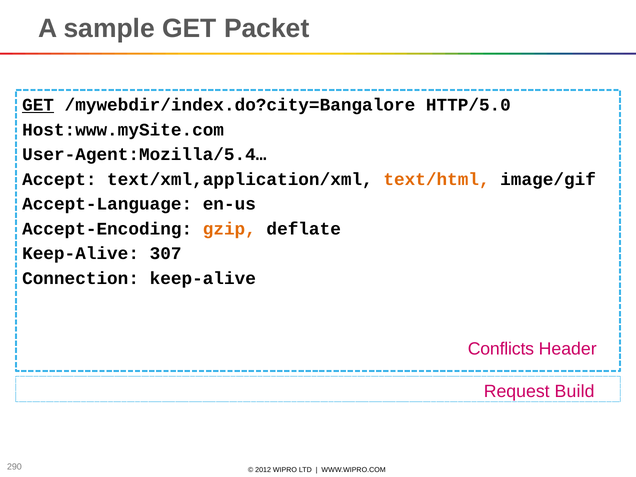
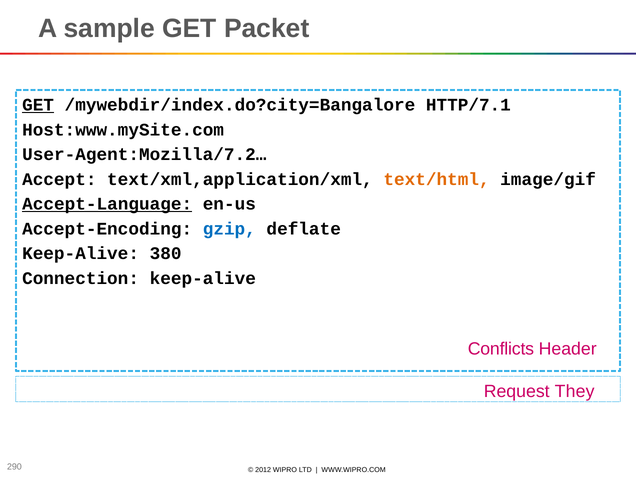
HTTP/5.0: HTTP/5.0 -> HTTP/7.1
User-Agent:Mozilla/5.4…: User-Agent:Mozilla/5.4… -> User-Agent:Mozilla/7.2…
Accept-Language underline: none -> present
gzip colour: orange -> blue
307: 307 -> 380
Build: Build -> They
